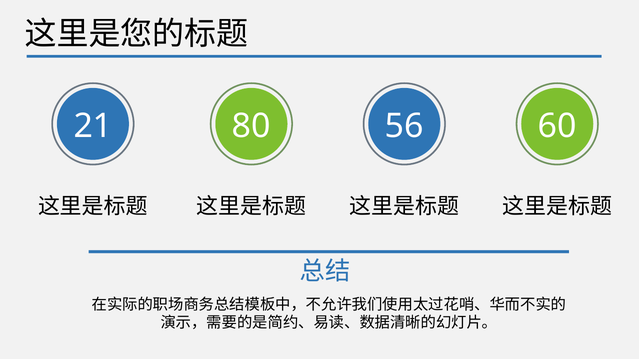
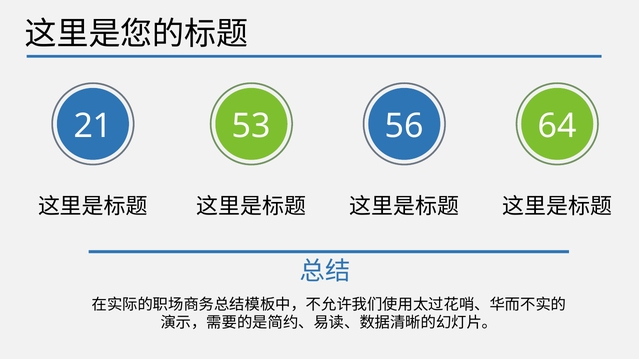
80: 80 -> 53
60: 60 -> 64
